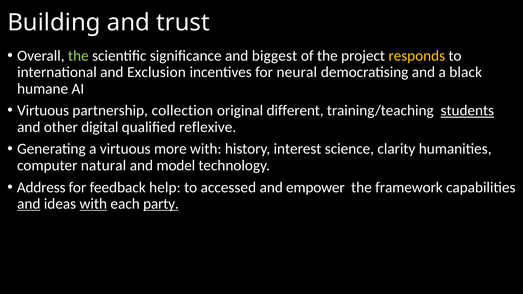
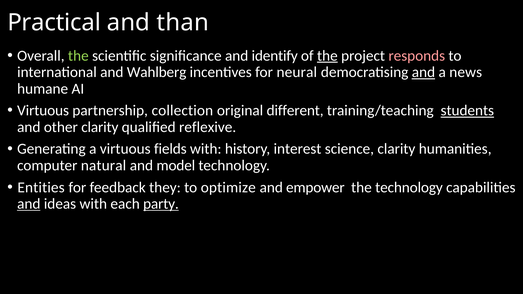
Building: Building -> Practical
trust: trust -> than
biggest: biggest -> identify
the at (327, 56) underline: none -> present
responds colour: yellow -> pink
Exclusion: Exclusion -> Wahlberg
and at (423, 72) underline: none -> present
black: black -> news
other digital: digital -> clarity
more: more -> fields
Address: Address -> Entities
help: help -> they
accessed: accessed -> optimize
the framework: framework -> technology
with at (93, 204) underline: present -> none
